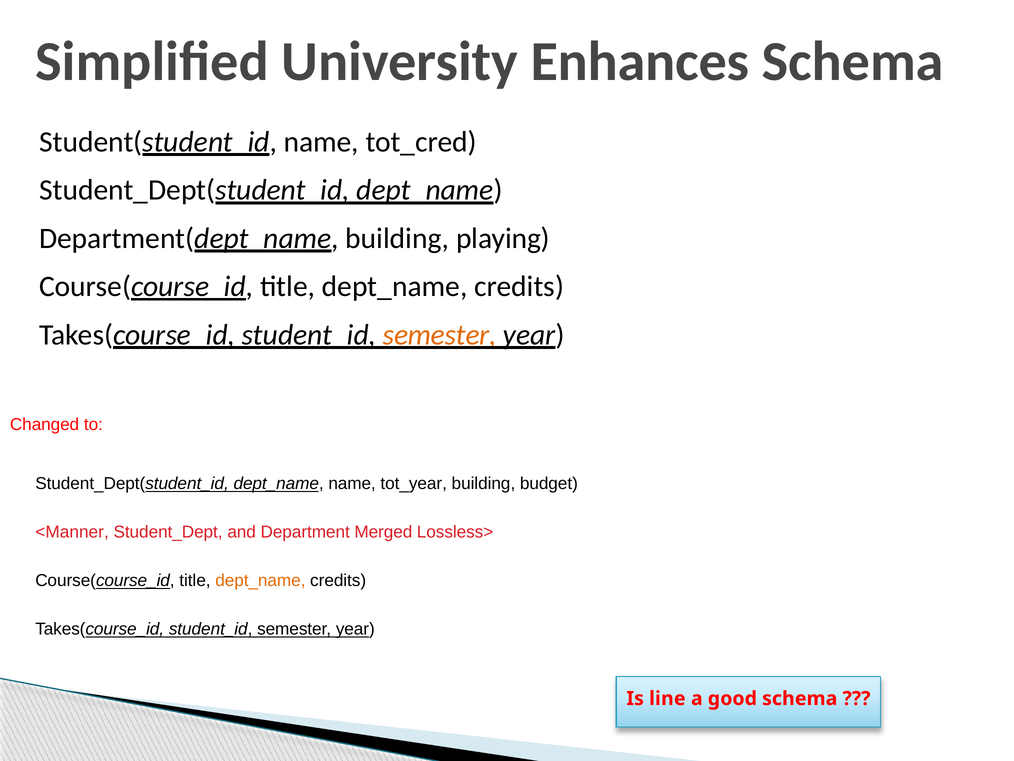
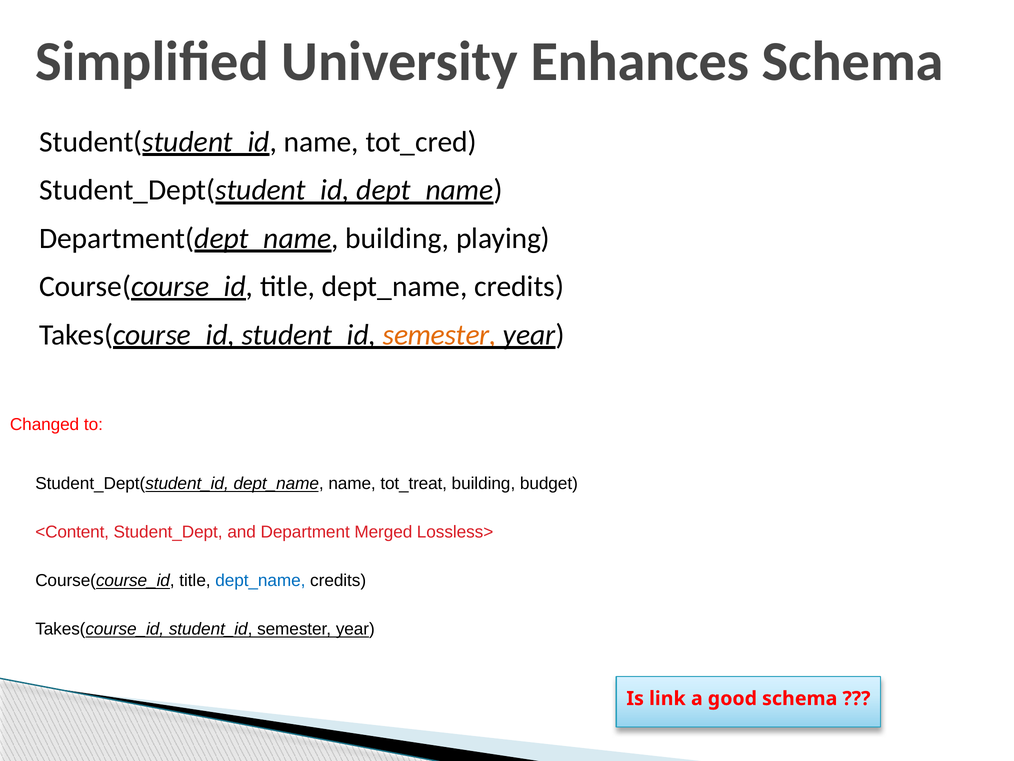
tot_year: tot_year -> tot_treat
<Manner: <Manner -> <Content
dept_name at (260, 580) colour: orange -> blue
line: line -> link
